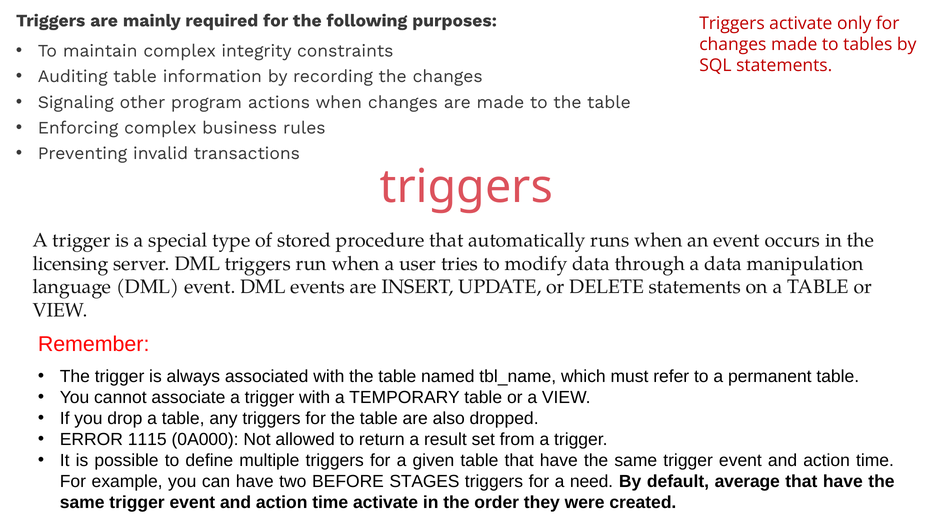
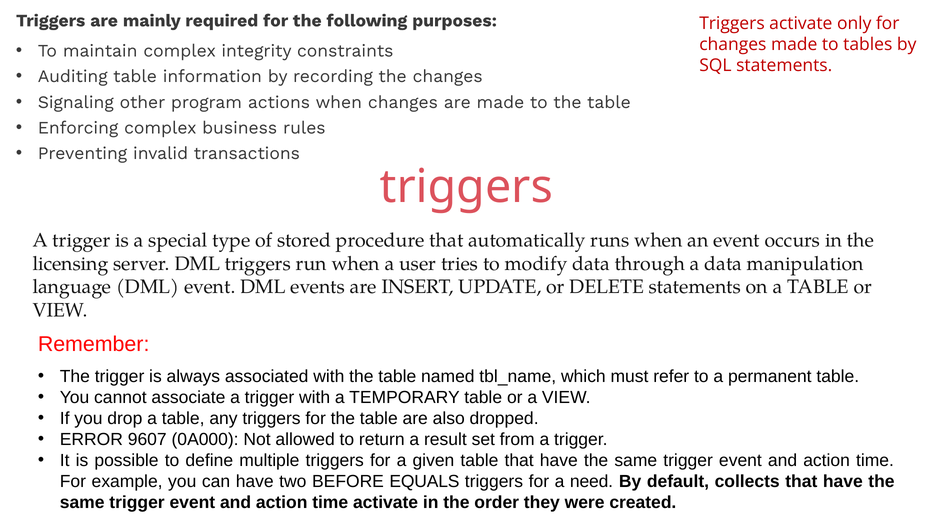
1115: 1115 -> 9607
STAGES: STAGES -> EQUALS
average: average -> collects
